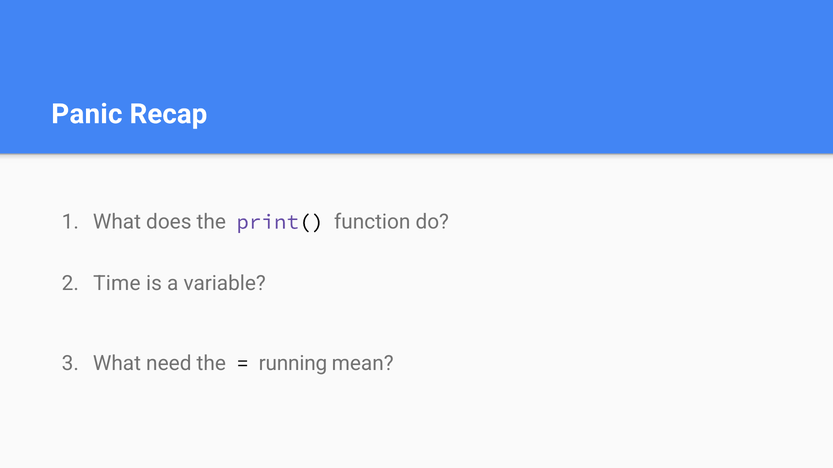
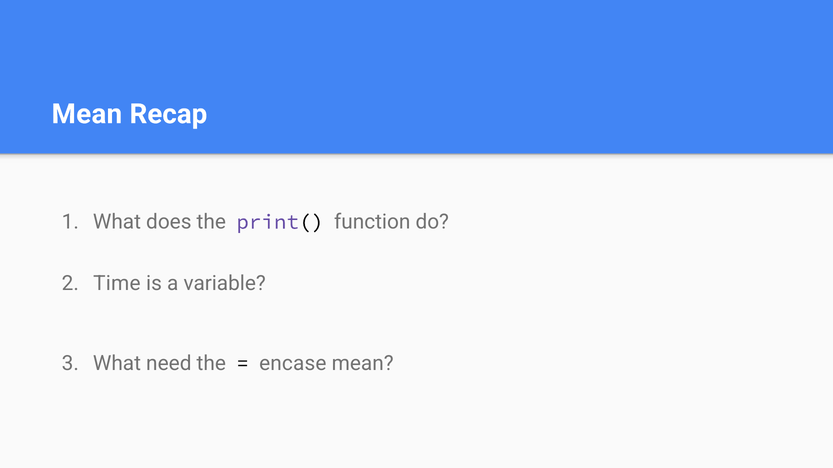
Panic at (87, 114): Panic -> Mean
running: running -> encase
